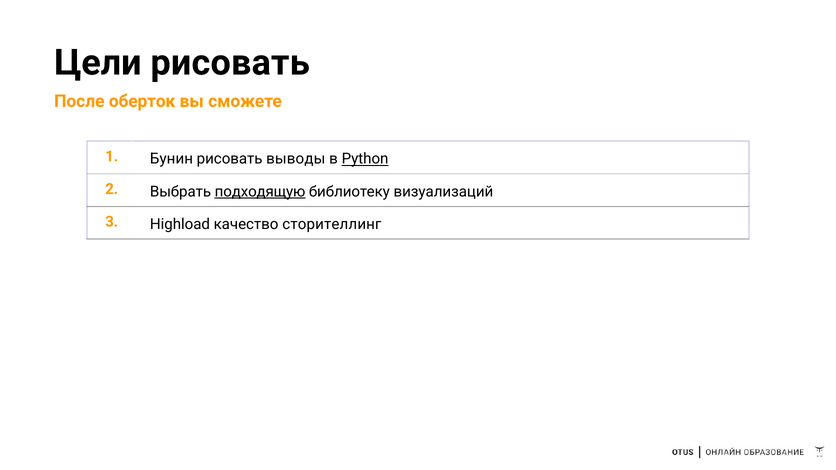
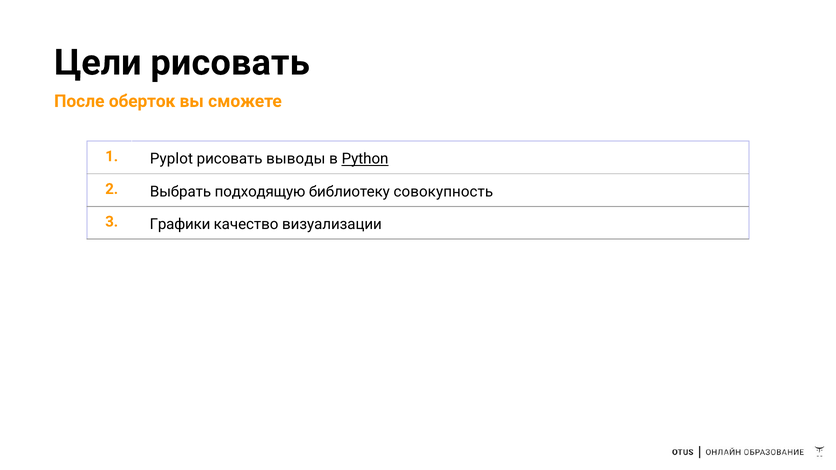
Бунин: Бунин -> Pyplot
подходящую underline: present -> none
визуализаций: визуализаций -> совокупность
Highload: Highload -> Графики
сторителлинг: сторителлинг -> визуализации
